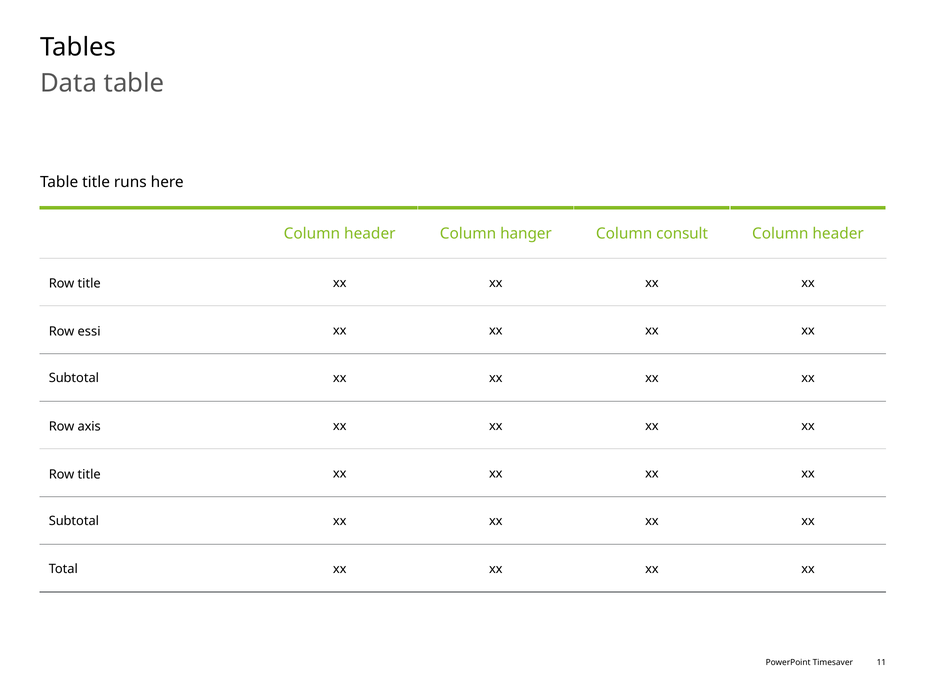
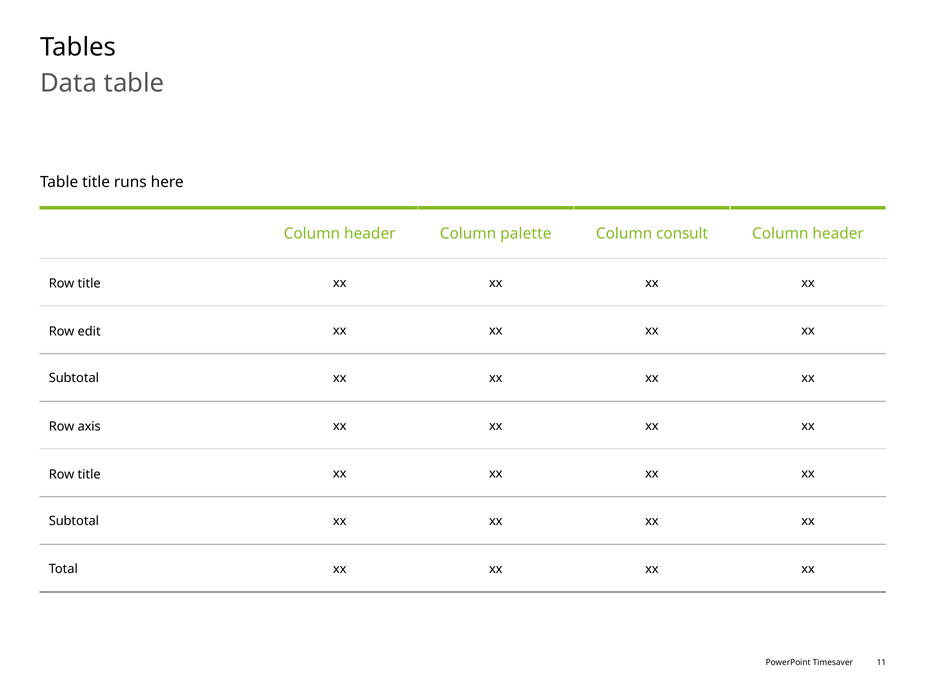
hanger: hanger -> palette
essi: essi -> edit
